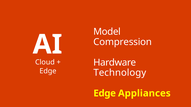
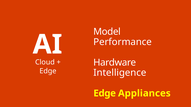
Compression: Compression -> Performance
Technology: Technology -> Intelligence
